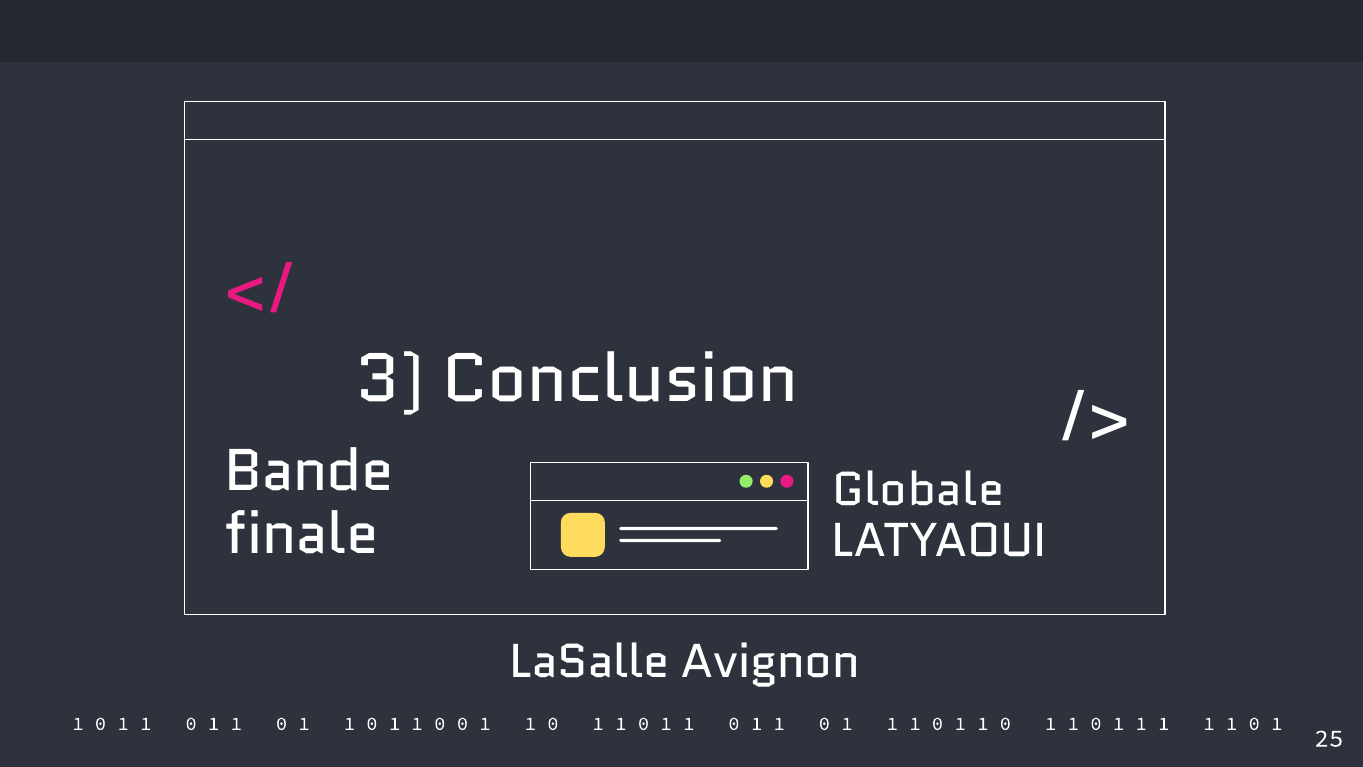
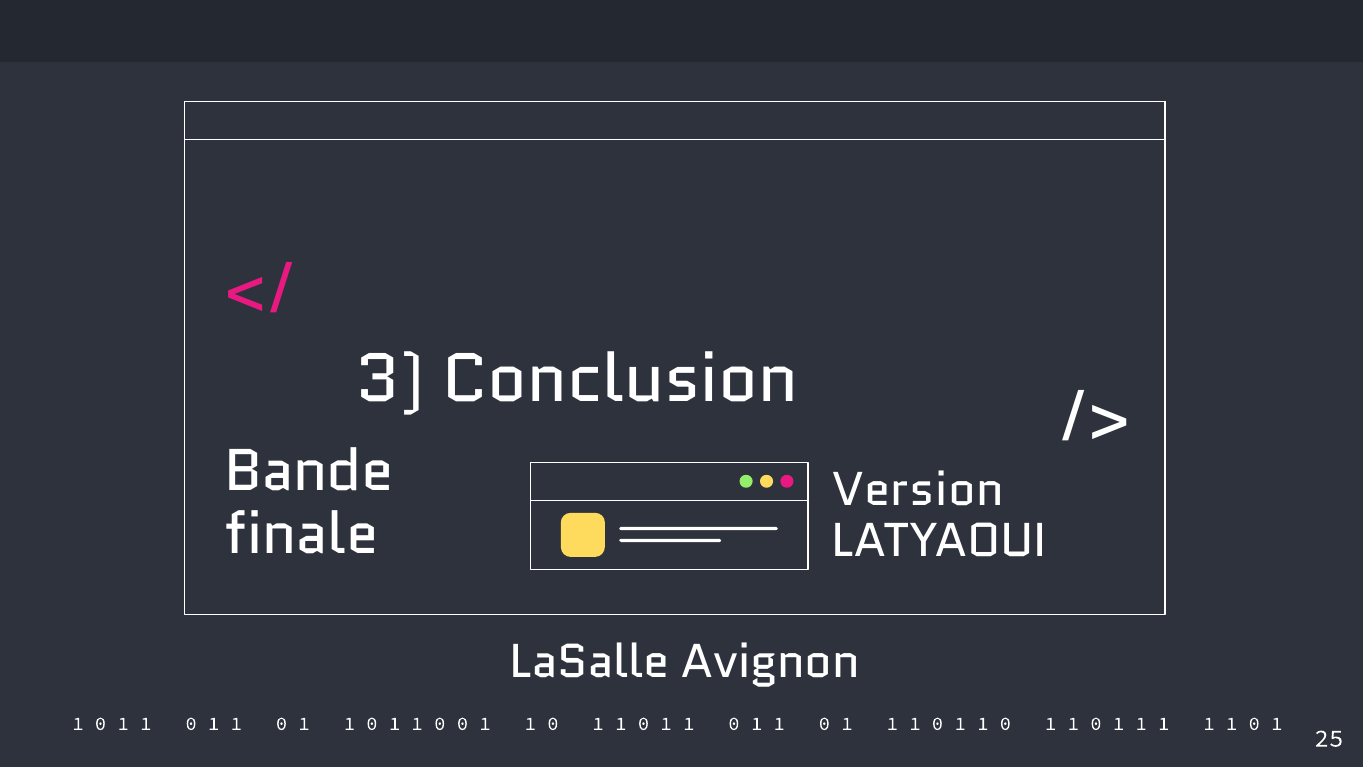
Globale: Globale -> Version
